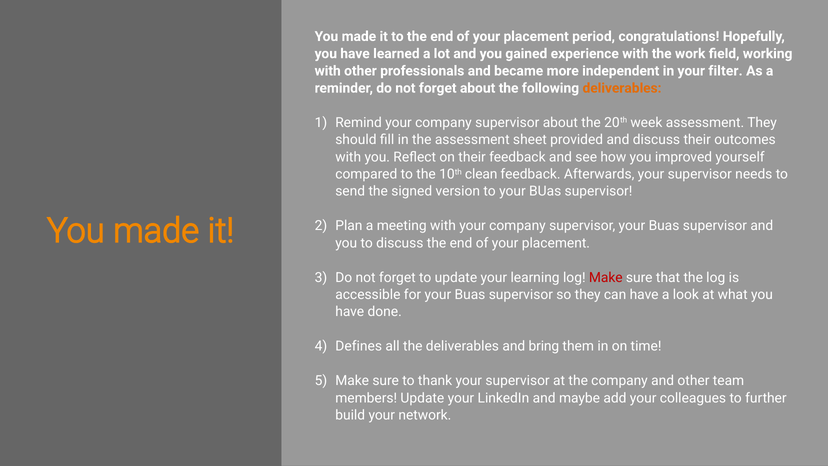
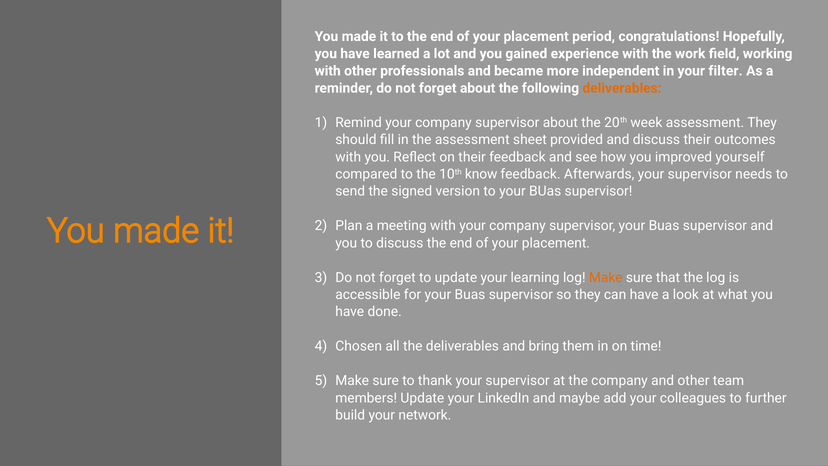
clean: clean -> know
Make at (606, 277) colour: red -> orange
Defines: Defines -> Chosen
